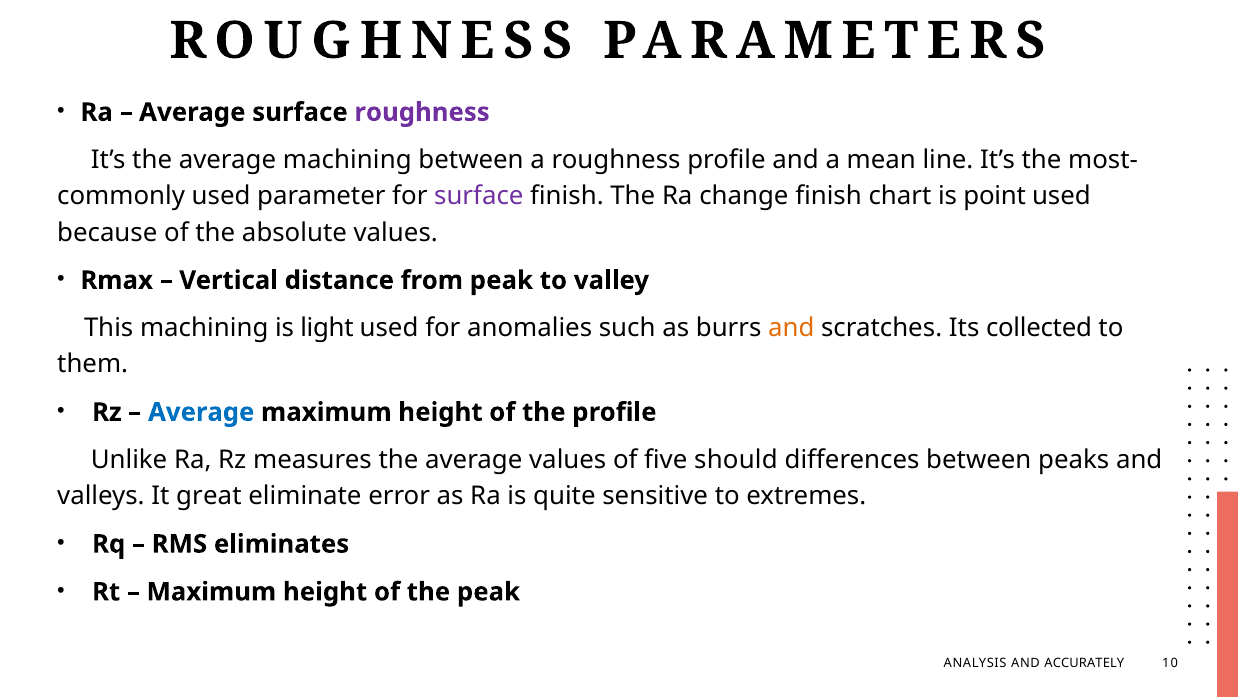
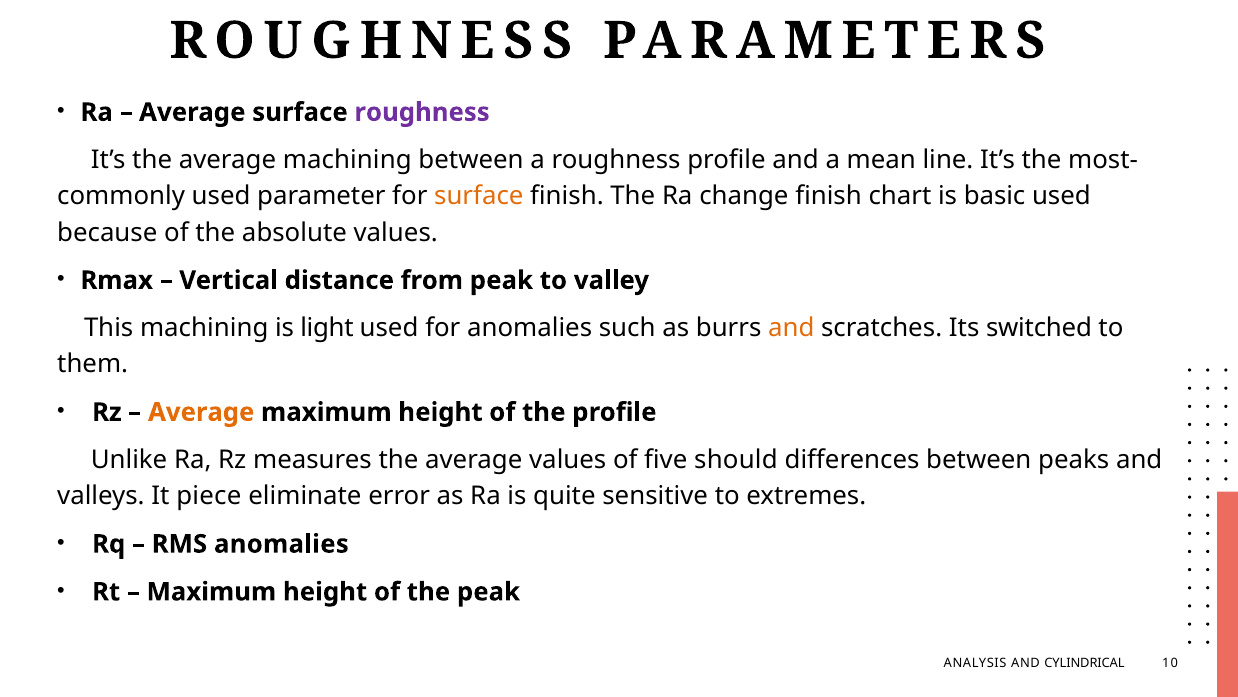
surface at (479, 196) colour: purple -> orange
point: point -> basic
collected: collected -> switched
Average at (201, 412) colour: blue -> orange
great: great -> piece
RMS eliminates: eliminates -> anomalies
ACCURATELY: ACCURATELY -> CYLINDRICAL
